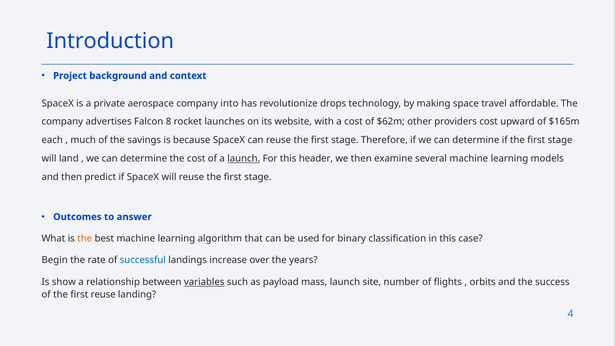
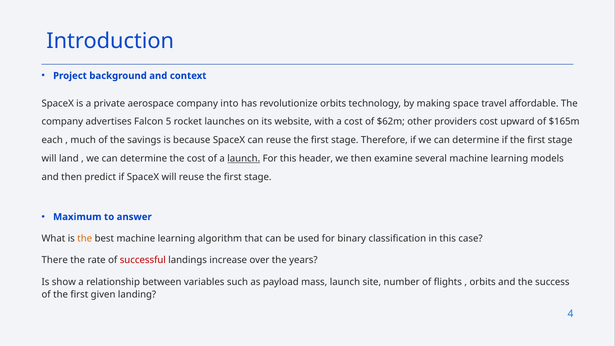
revolutionize drops: drops -> orbits
8: 8 -> 5
Outcomes: Outcomes -> Maximum
Begin: Begin -> There
successful colour: blue -> red
variables underline: present -> none
first reuse: reuse -> given
